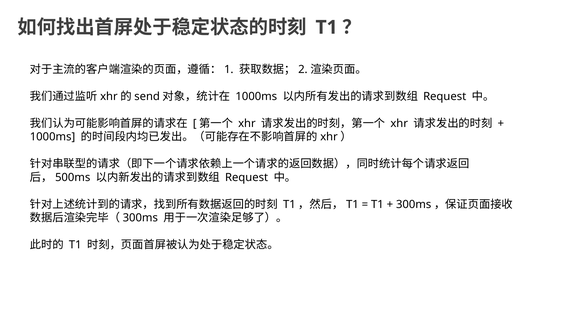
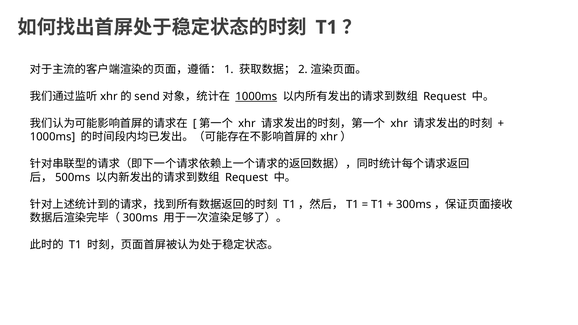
1000ms at (256, 97) underline: none -> present
